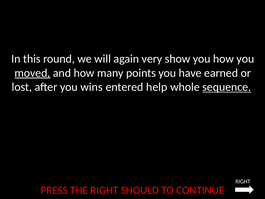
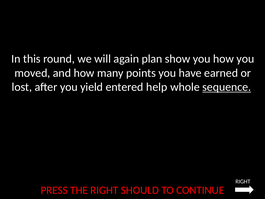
very: very -> plan
moved underline: present -> none
wins: wins -> yield
